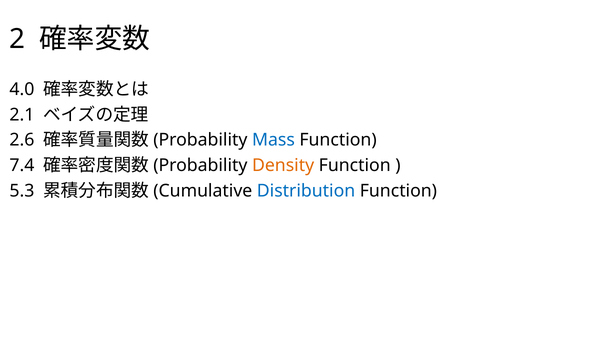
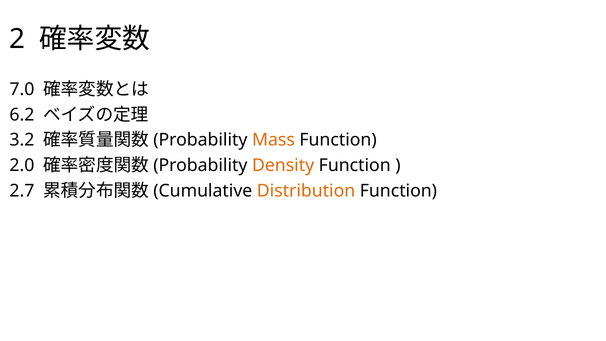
4.0: 4.0 -> 7.0
2.1: 2.1 -> 6.2
2.6: 2.6 -> 3.2
Mass colour: blue -> orange
7.4: 7.4 -> 2.0
5.3: 5.3 -> 2.7
Distribution colour: blue -> orange
